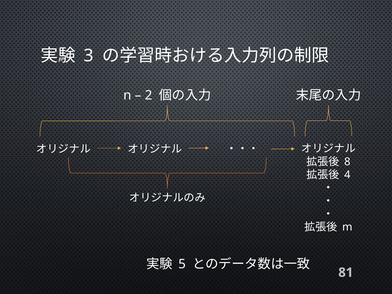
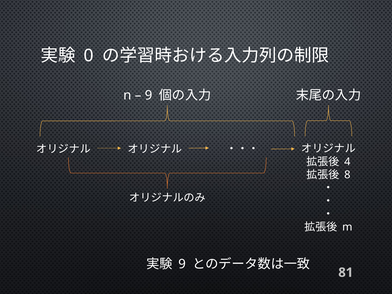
3: 3 -> 0
2 at (149, 95): 2 -> 9
8: 8 -> 4
4: 4 -> 8
5 at (182, 264): 5 -> 9
